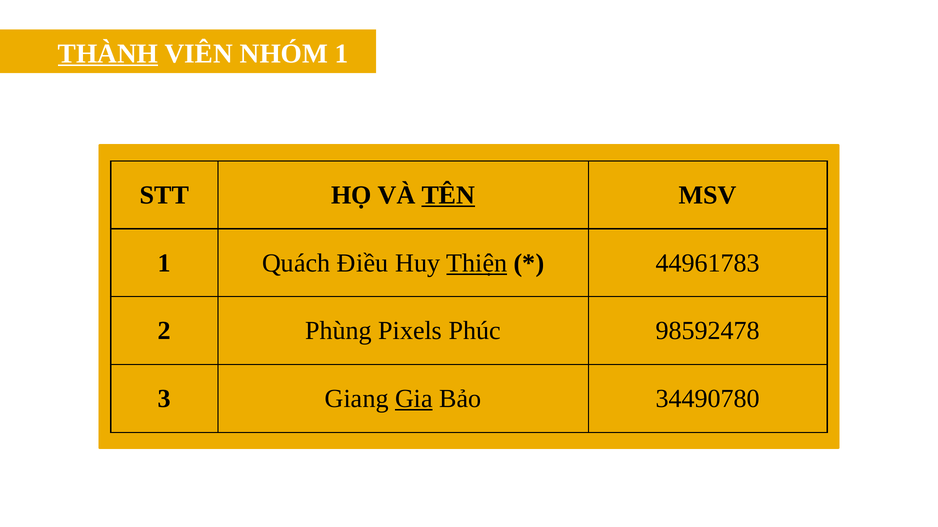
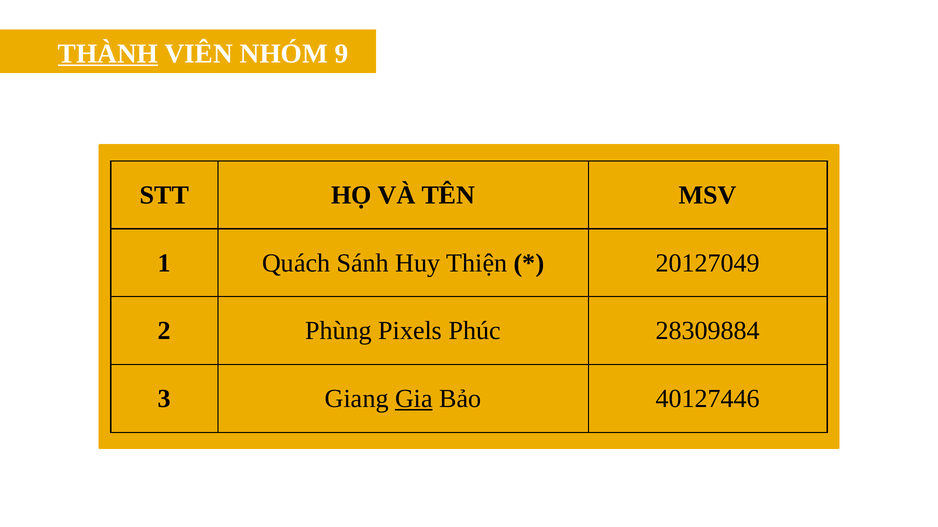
NHÓM 1: 1 -> 9
TÊN underline: present -> none
Điều: Điều -> Sánh
Thiện underline: present -> none
44961783: 44961783 -> 20127049
98592478: 98592478 -> 28309884
34490780: 34490780 -> 40127446
